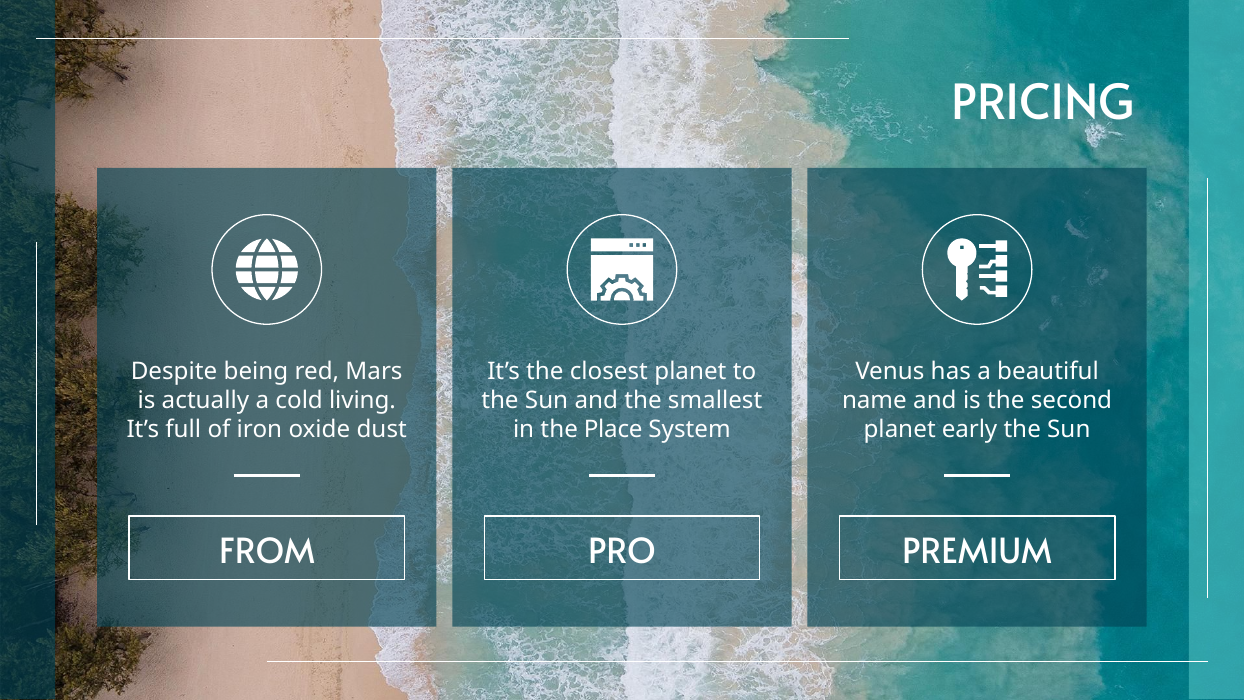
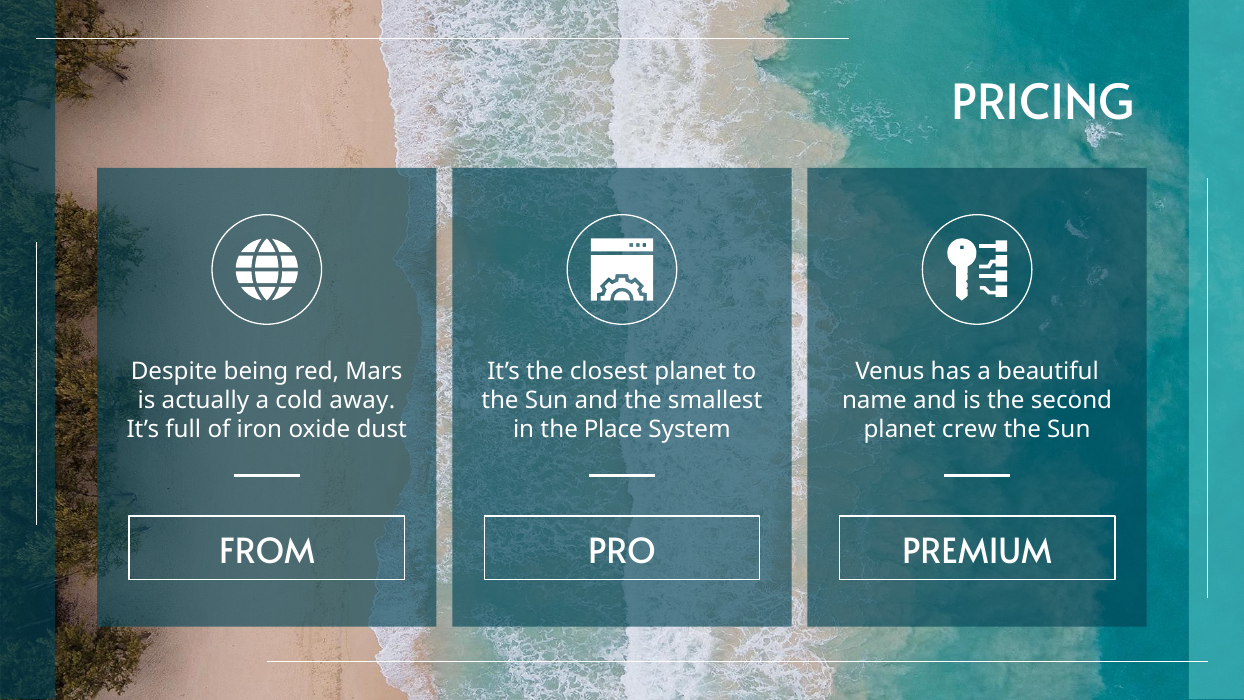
living: living -> away
early: early -> crew
